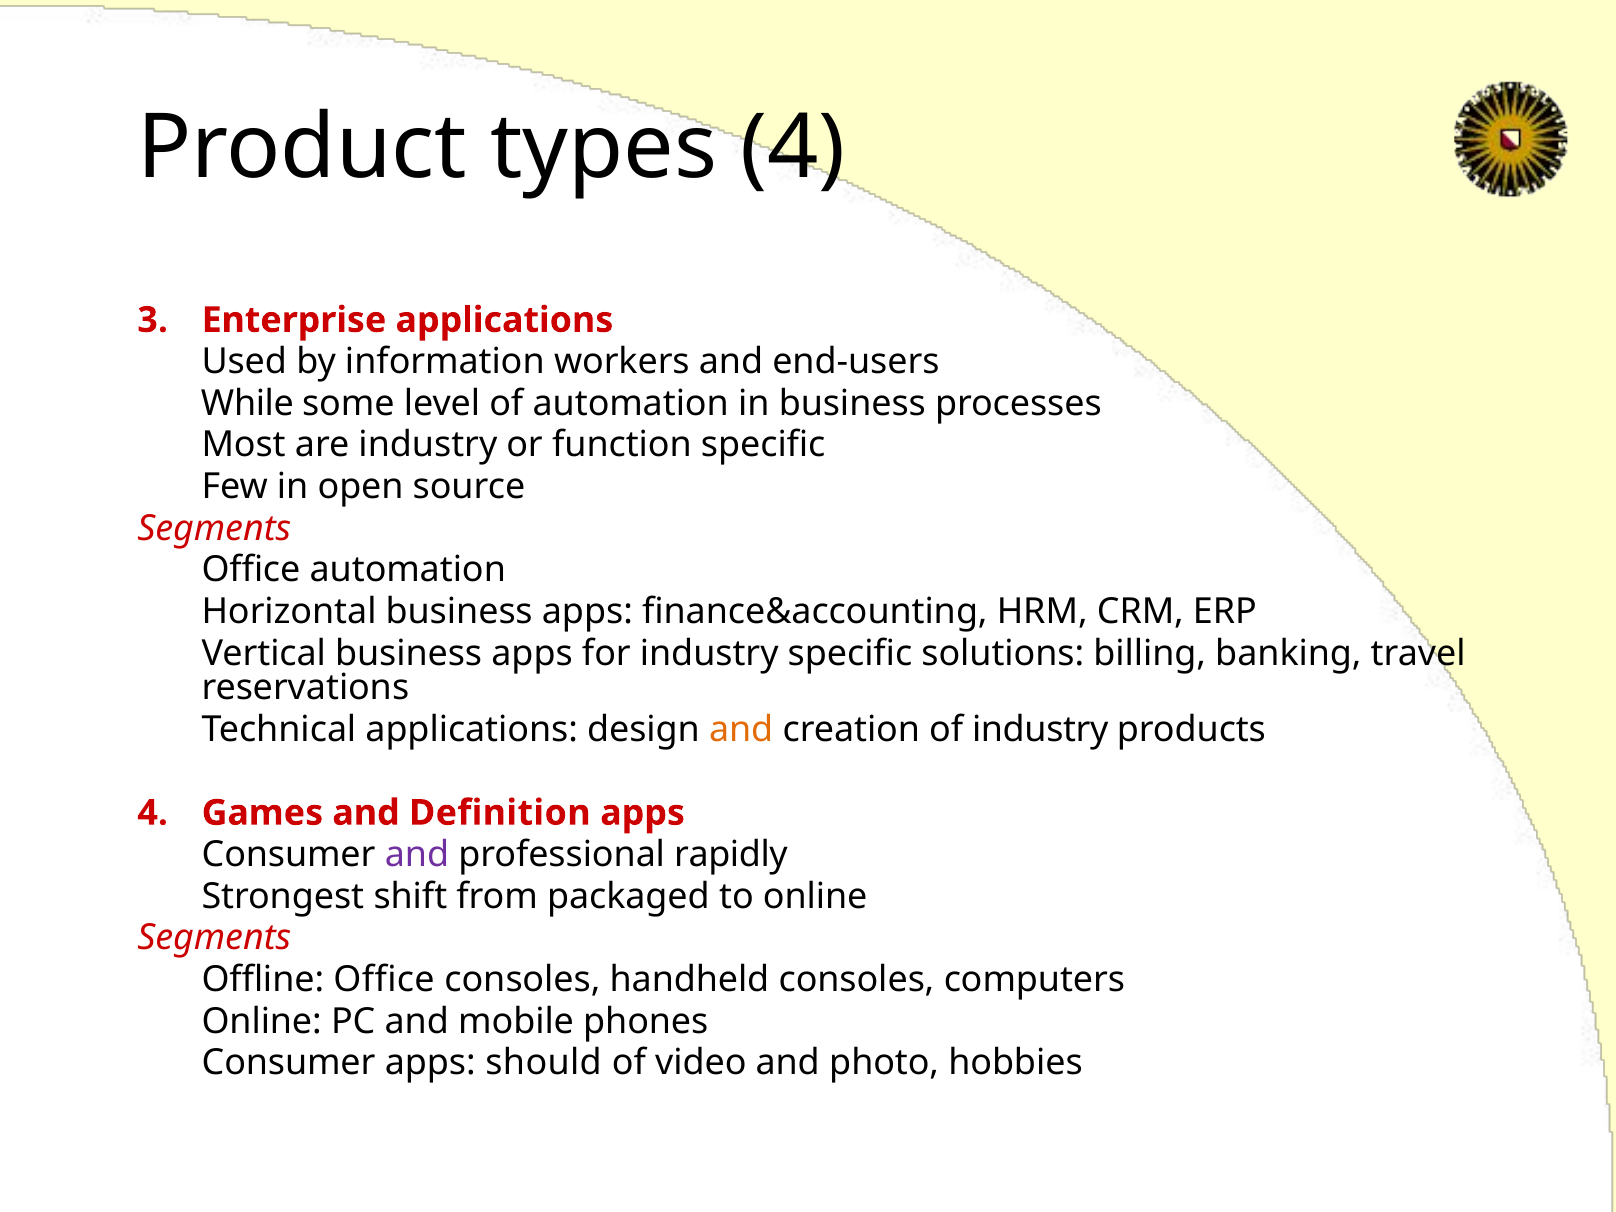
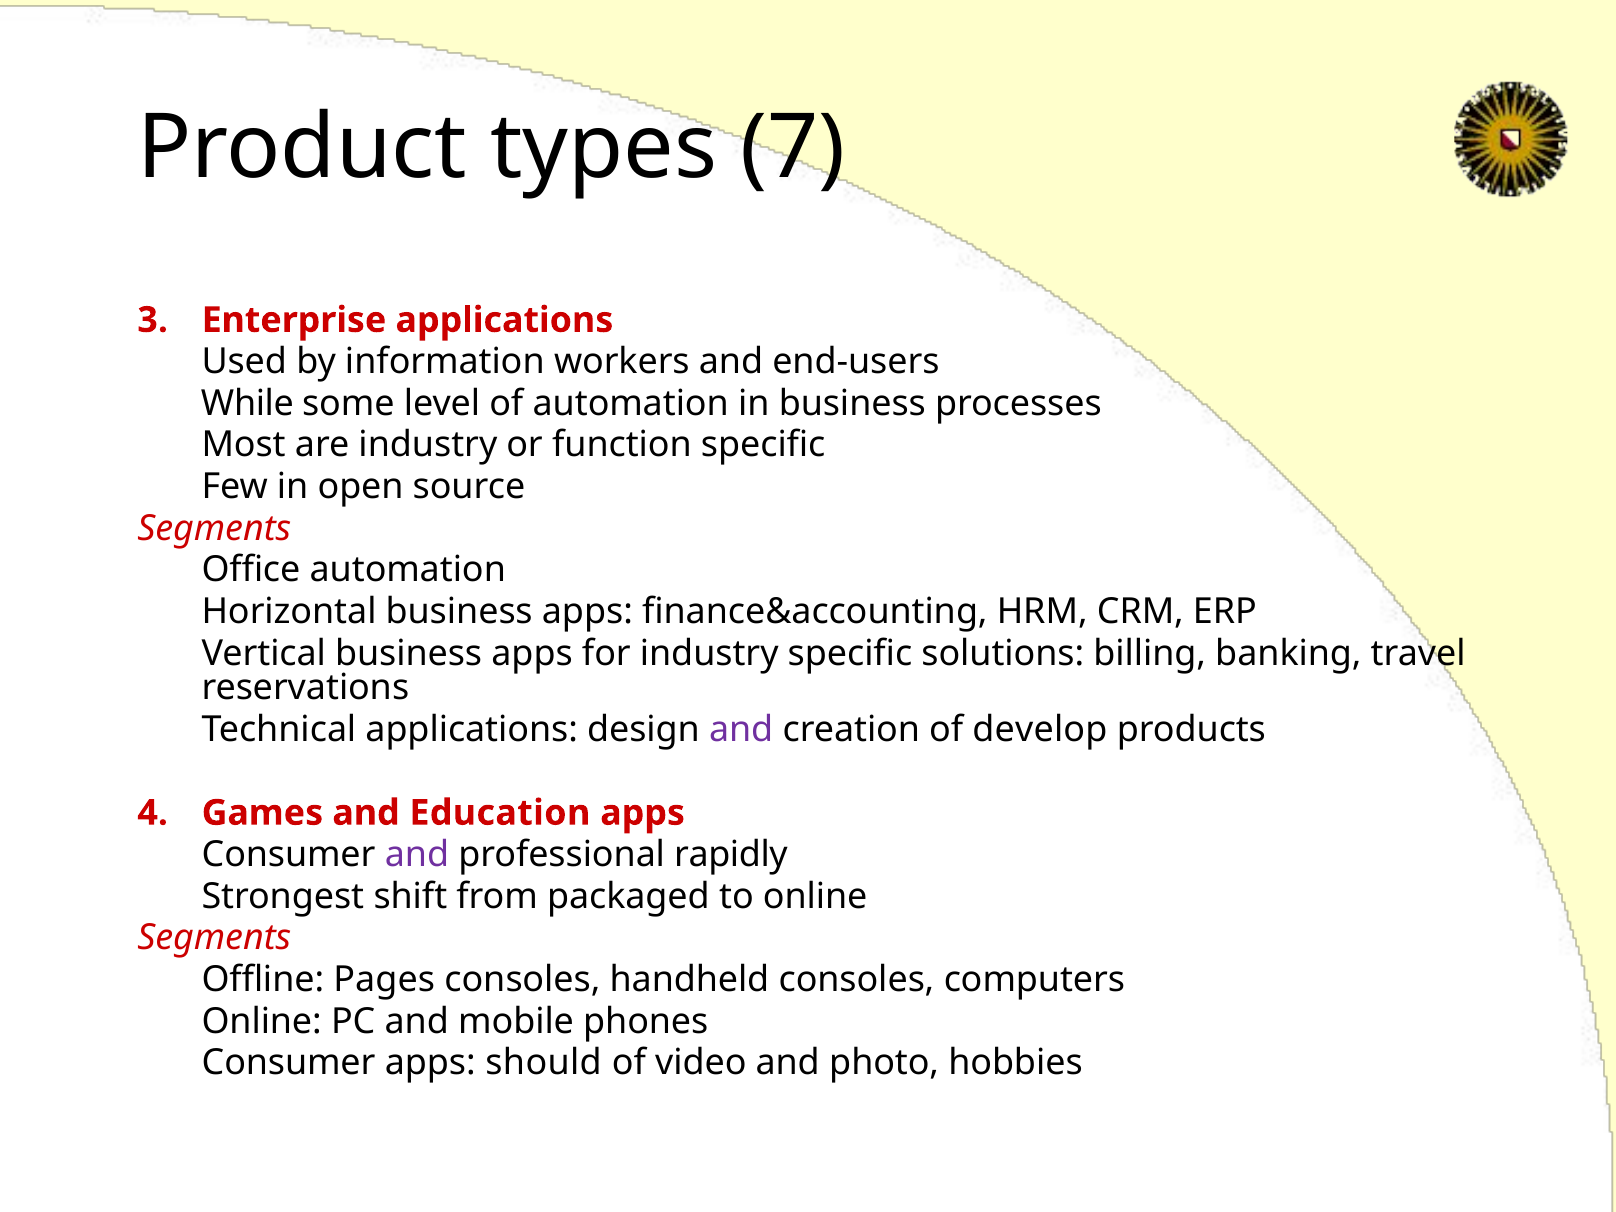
types 4: 4 -> 7
and at (741, 730) colour: orange -> purple
of industry: industry -> develop
Definition: Definition -> Education
Offline Office: Office -> Pages
